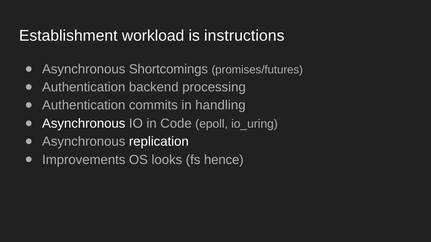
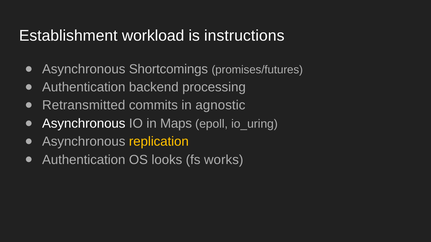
Authentication at (84, 105): Authentication -> Retransmitted
handling: handling -> agnostic
Code: Code -> Maps
replication colour: white -> yellow
Improvements at (84, 160): Improvements -> Authentication
hence: hence -> works
